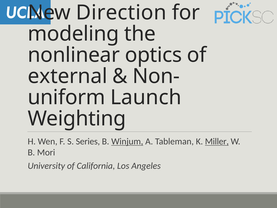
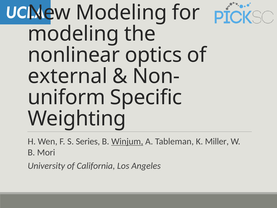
New Direction: Direction -> Modeling
Launch: Launch -> Specific
Miller underline: present -> none
